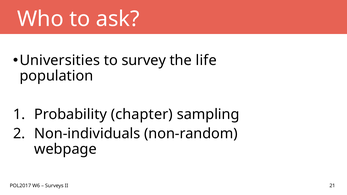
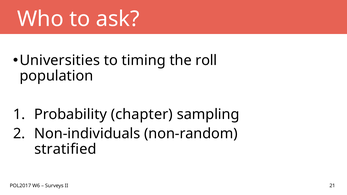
survey: survey -> timing
life: life -> roll
webpage: webpage -> stratified
